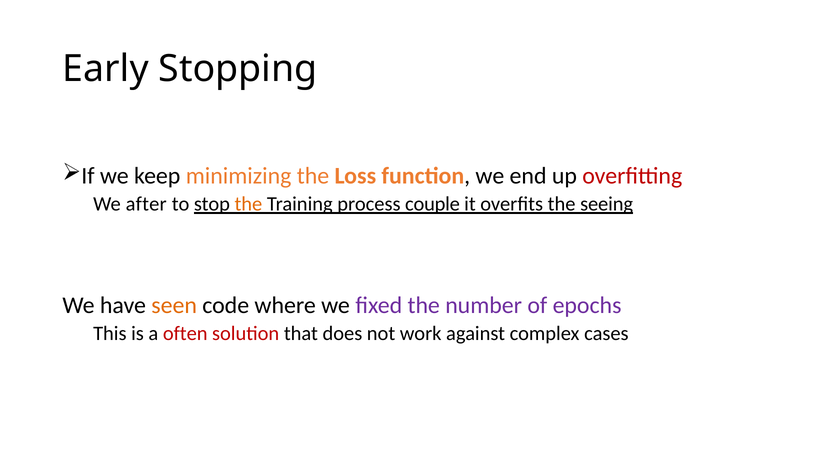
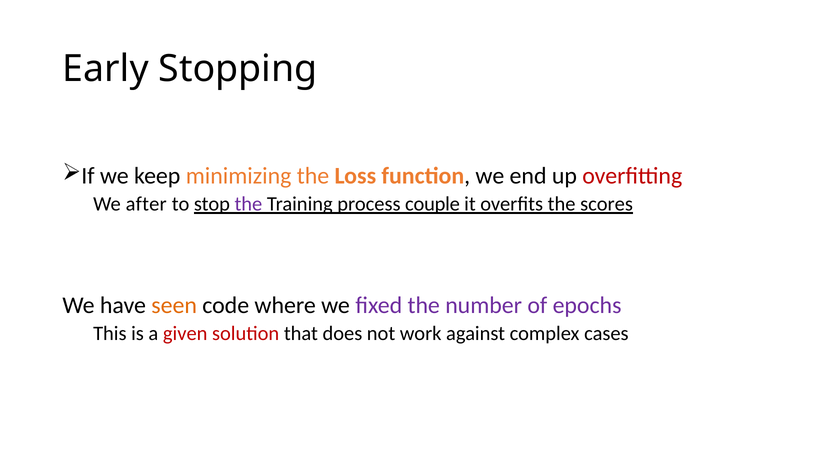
the at (248, 204) colour: orange -> purple
seeing: seeing -> scores
often: often -> given
